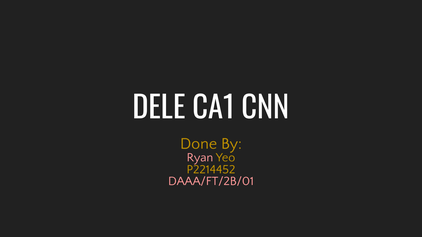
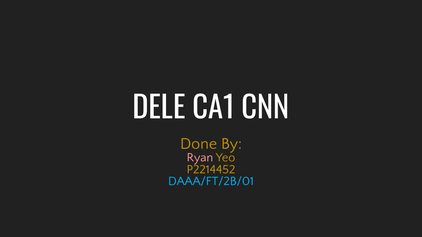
DAAA/FT/2B/01 colour: pink -> light blue
